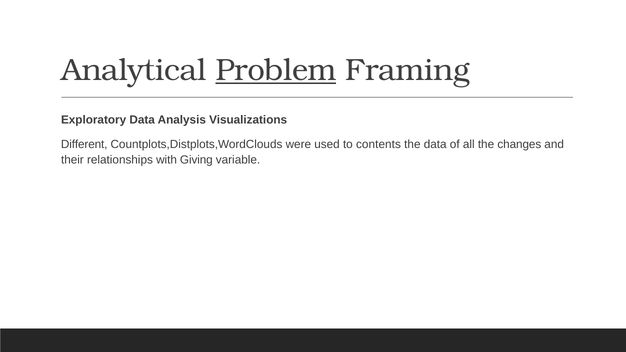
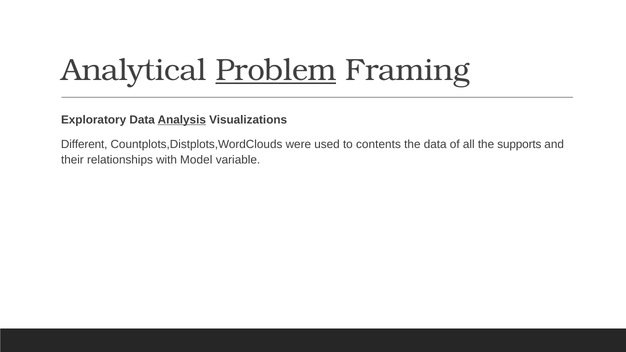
Analysis underline: none -> present
changes: changes -> supports
Giving: Giving -> Model
